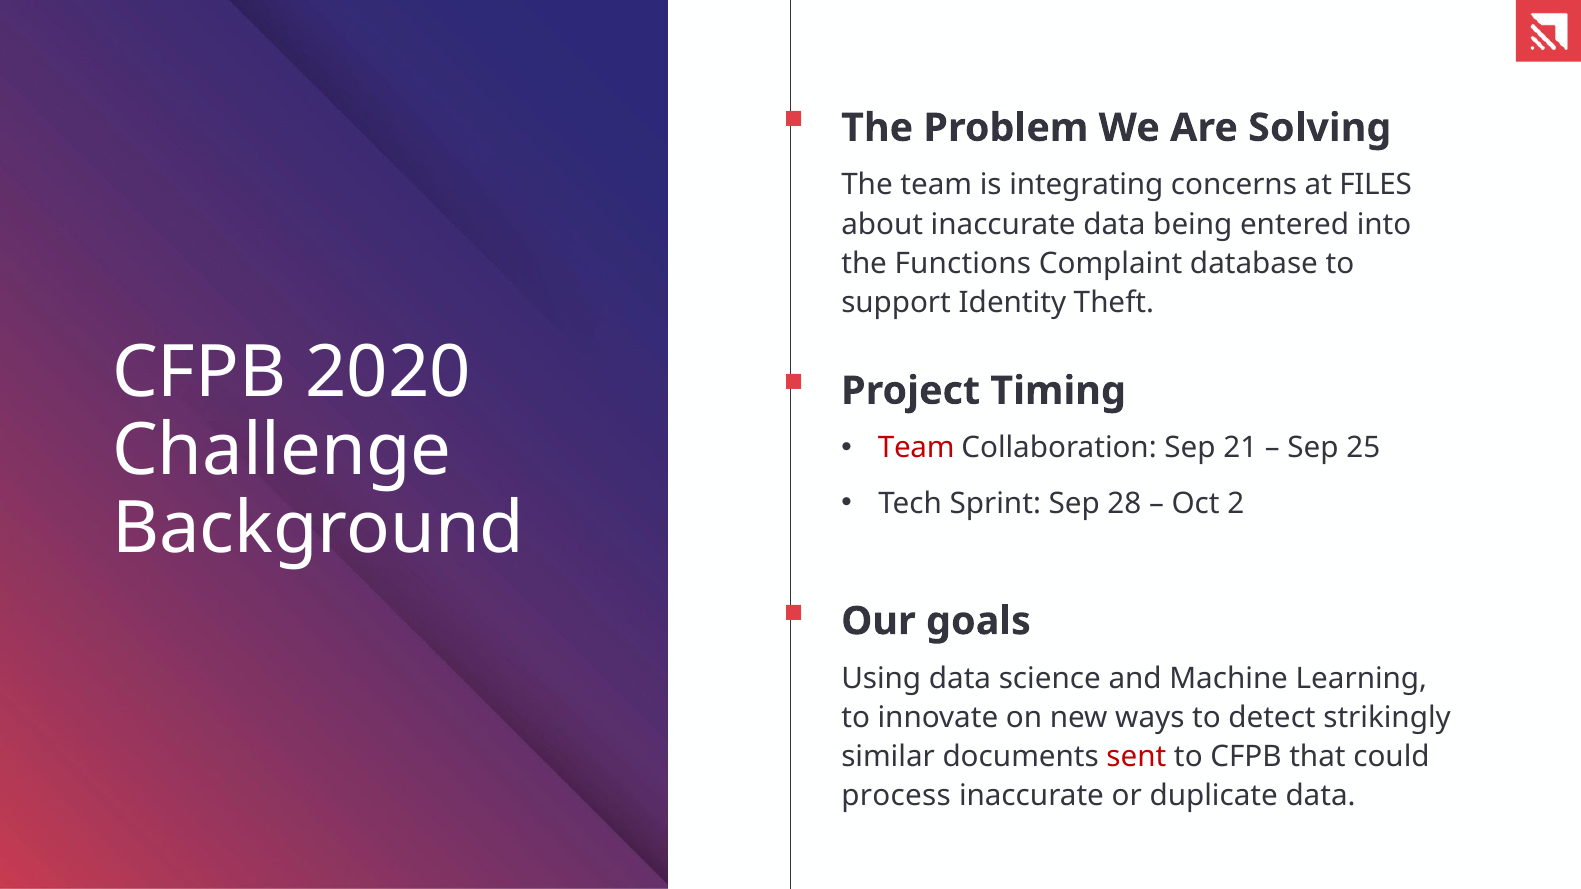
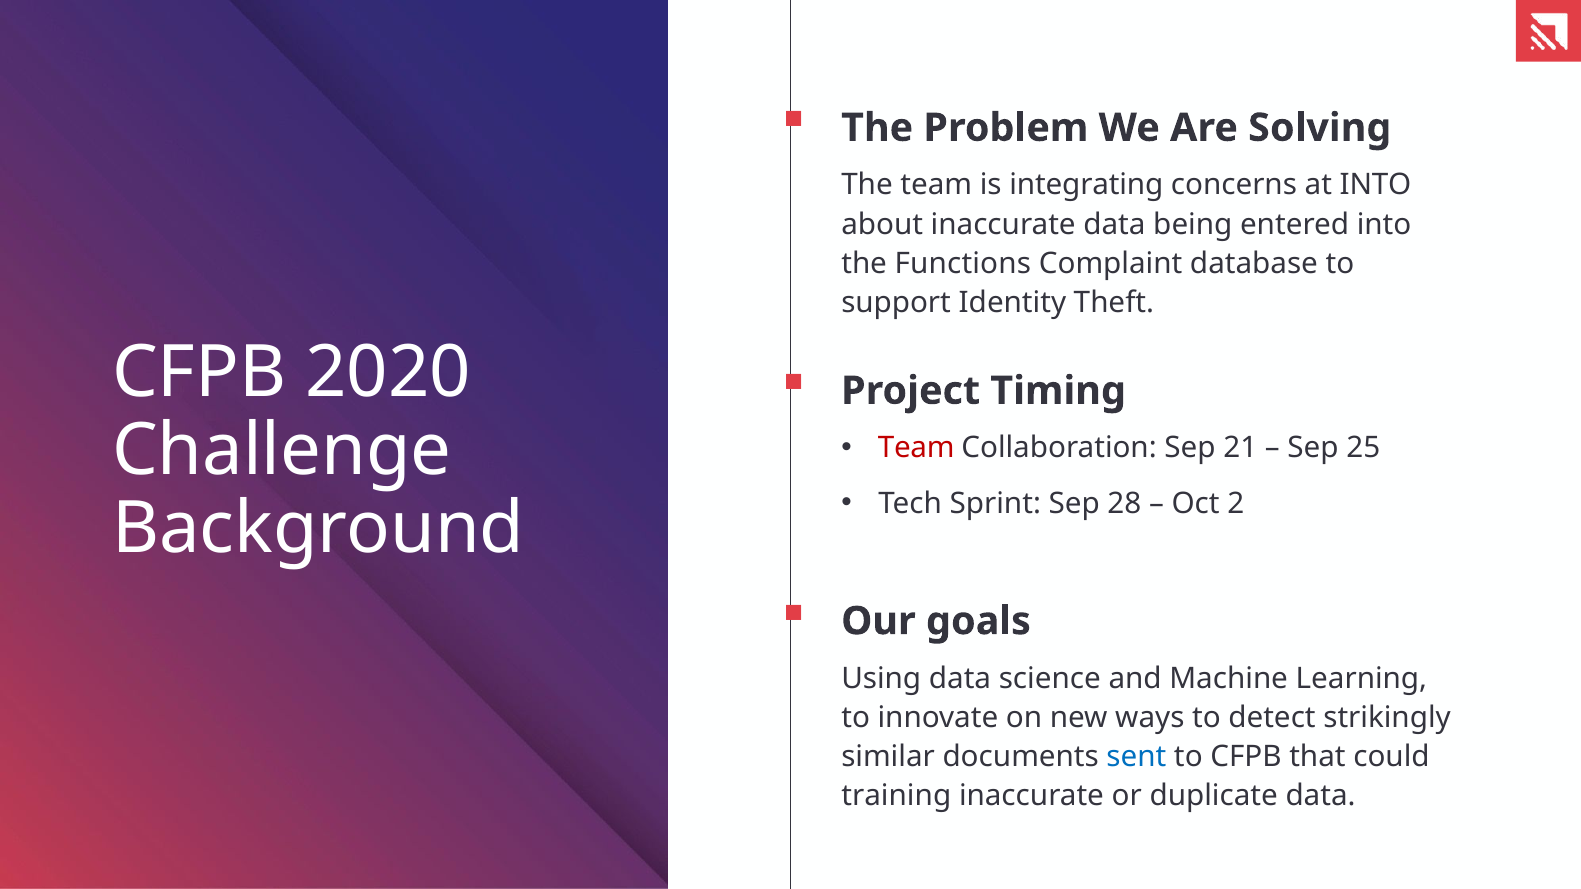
at FILES: FILES -> INTO
sent colour: red -> blue
process: process -> training
